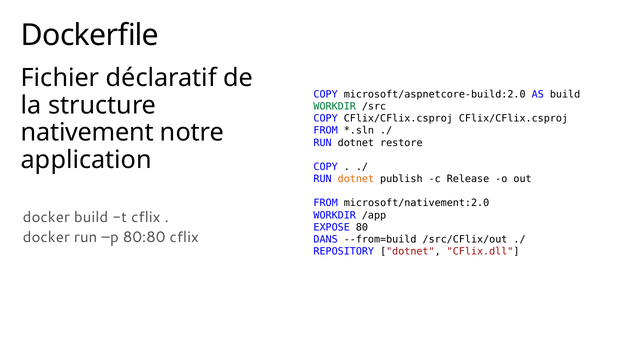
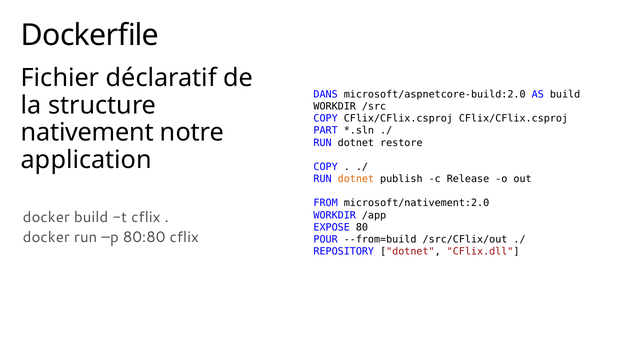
COPY at (326, 95): COPY -> DANS
WORKDIR at (335, 107) colour: green -> black
FROM at (326, 131): FROM -> PART
DANS: DANS -> POUR
